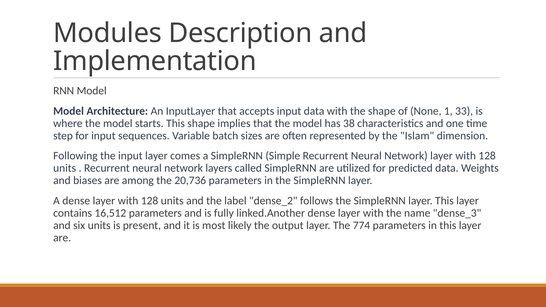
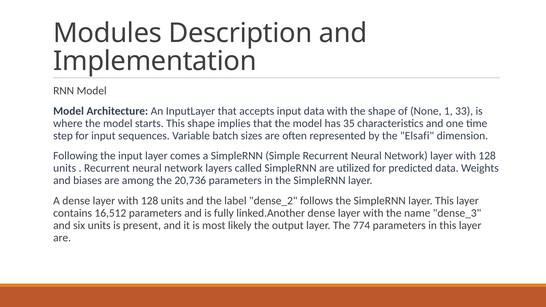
38: 38 -> 35
Islam: Islam -> Elsafi
